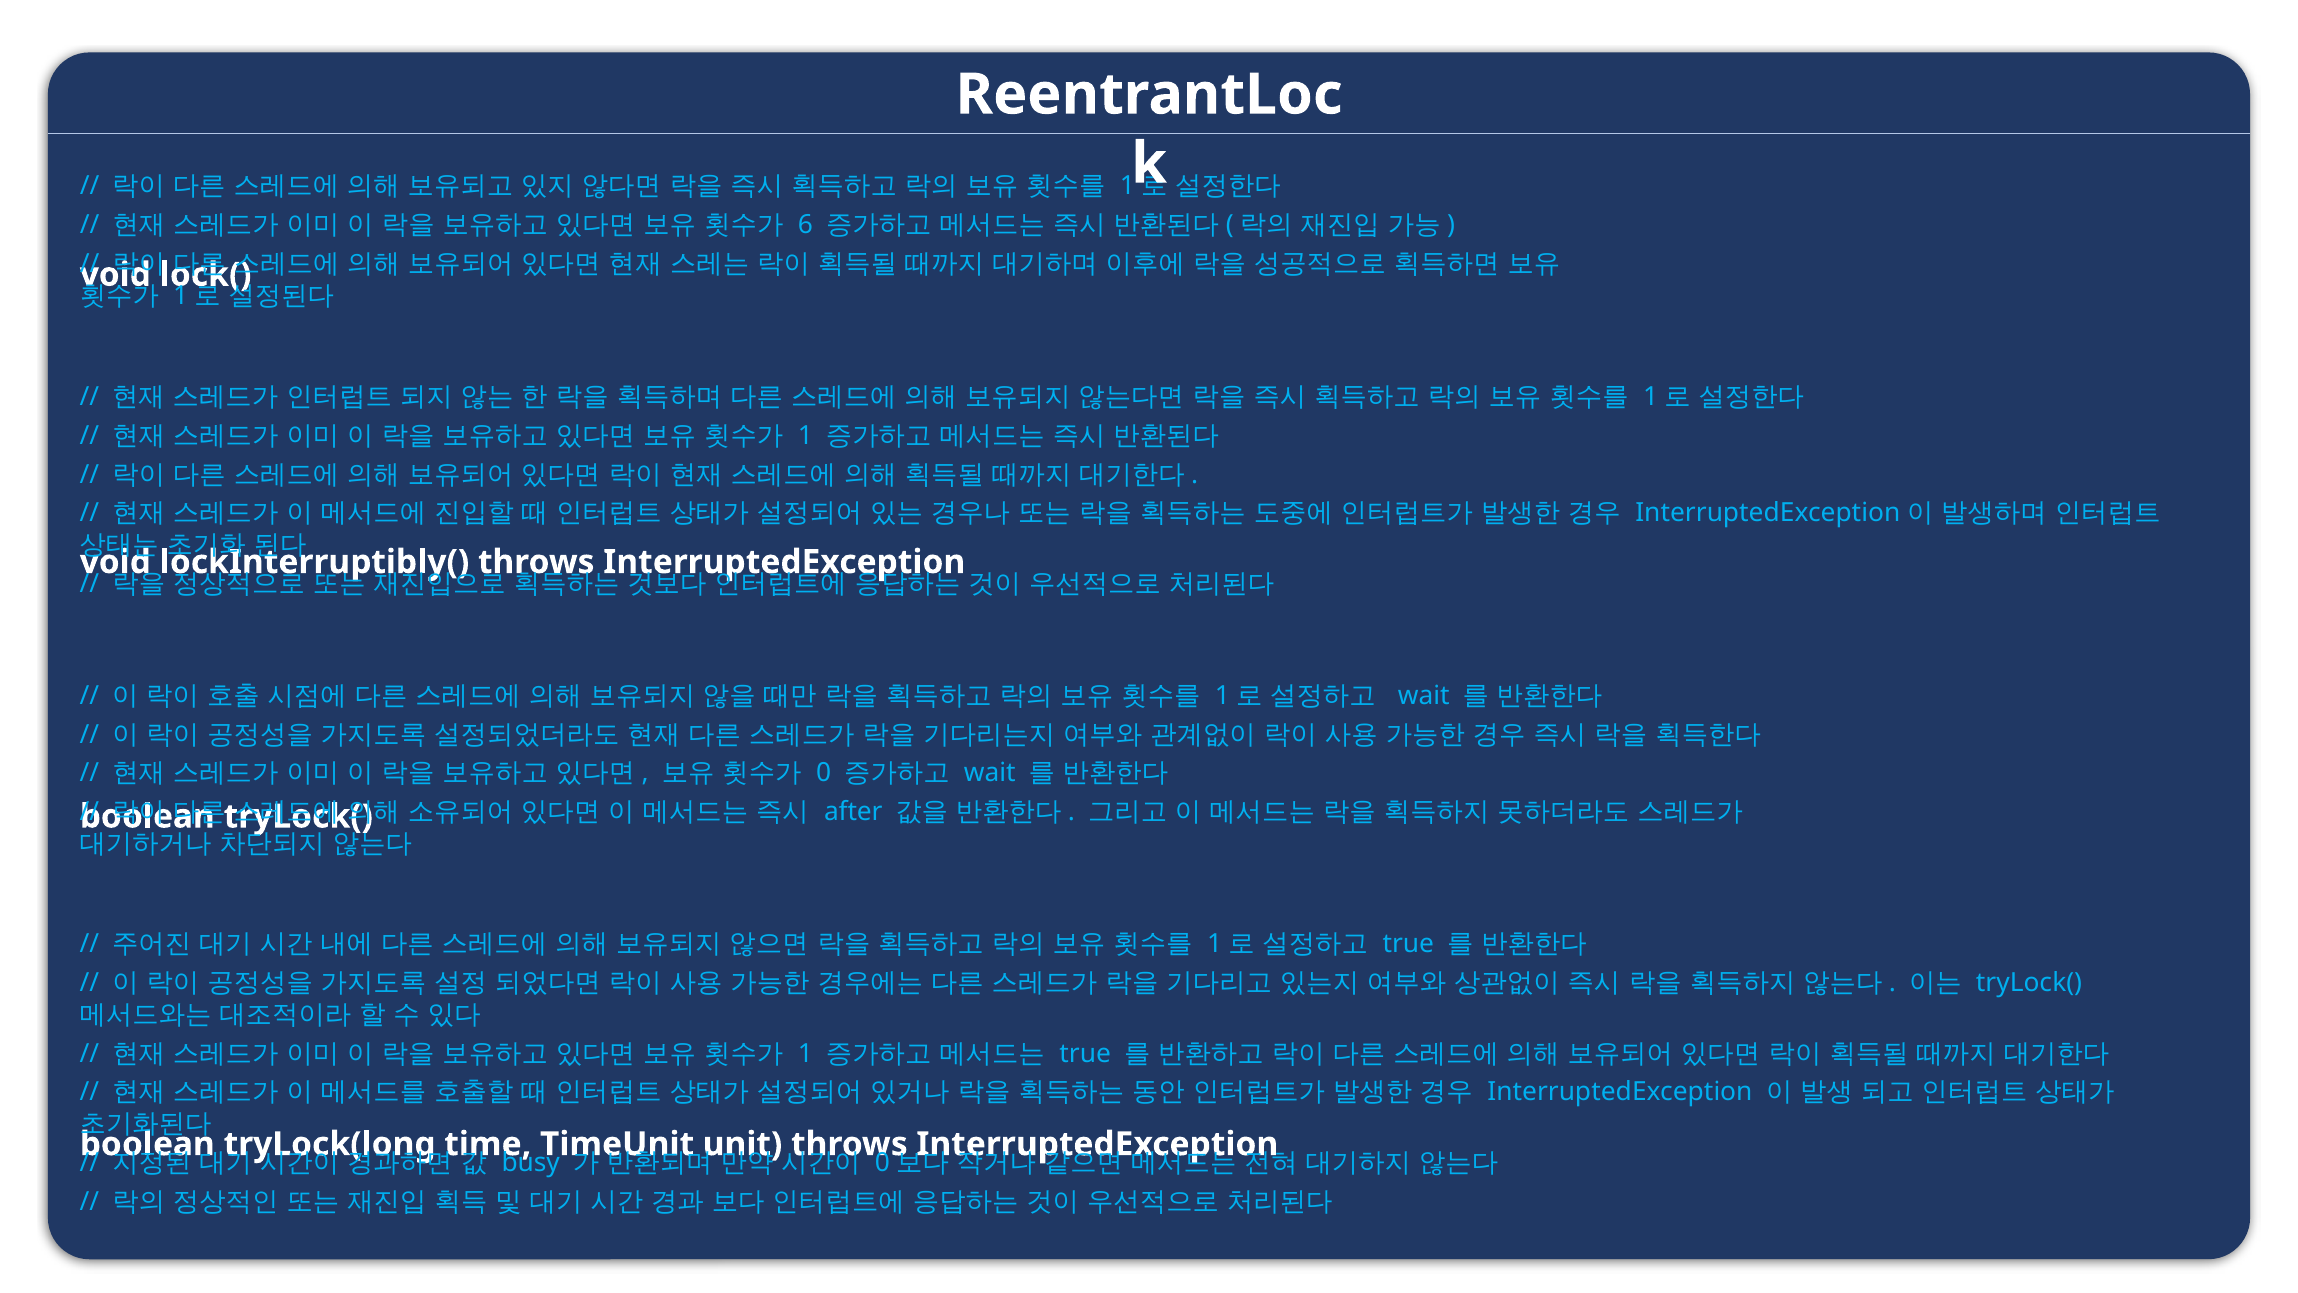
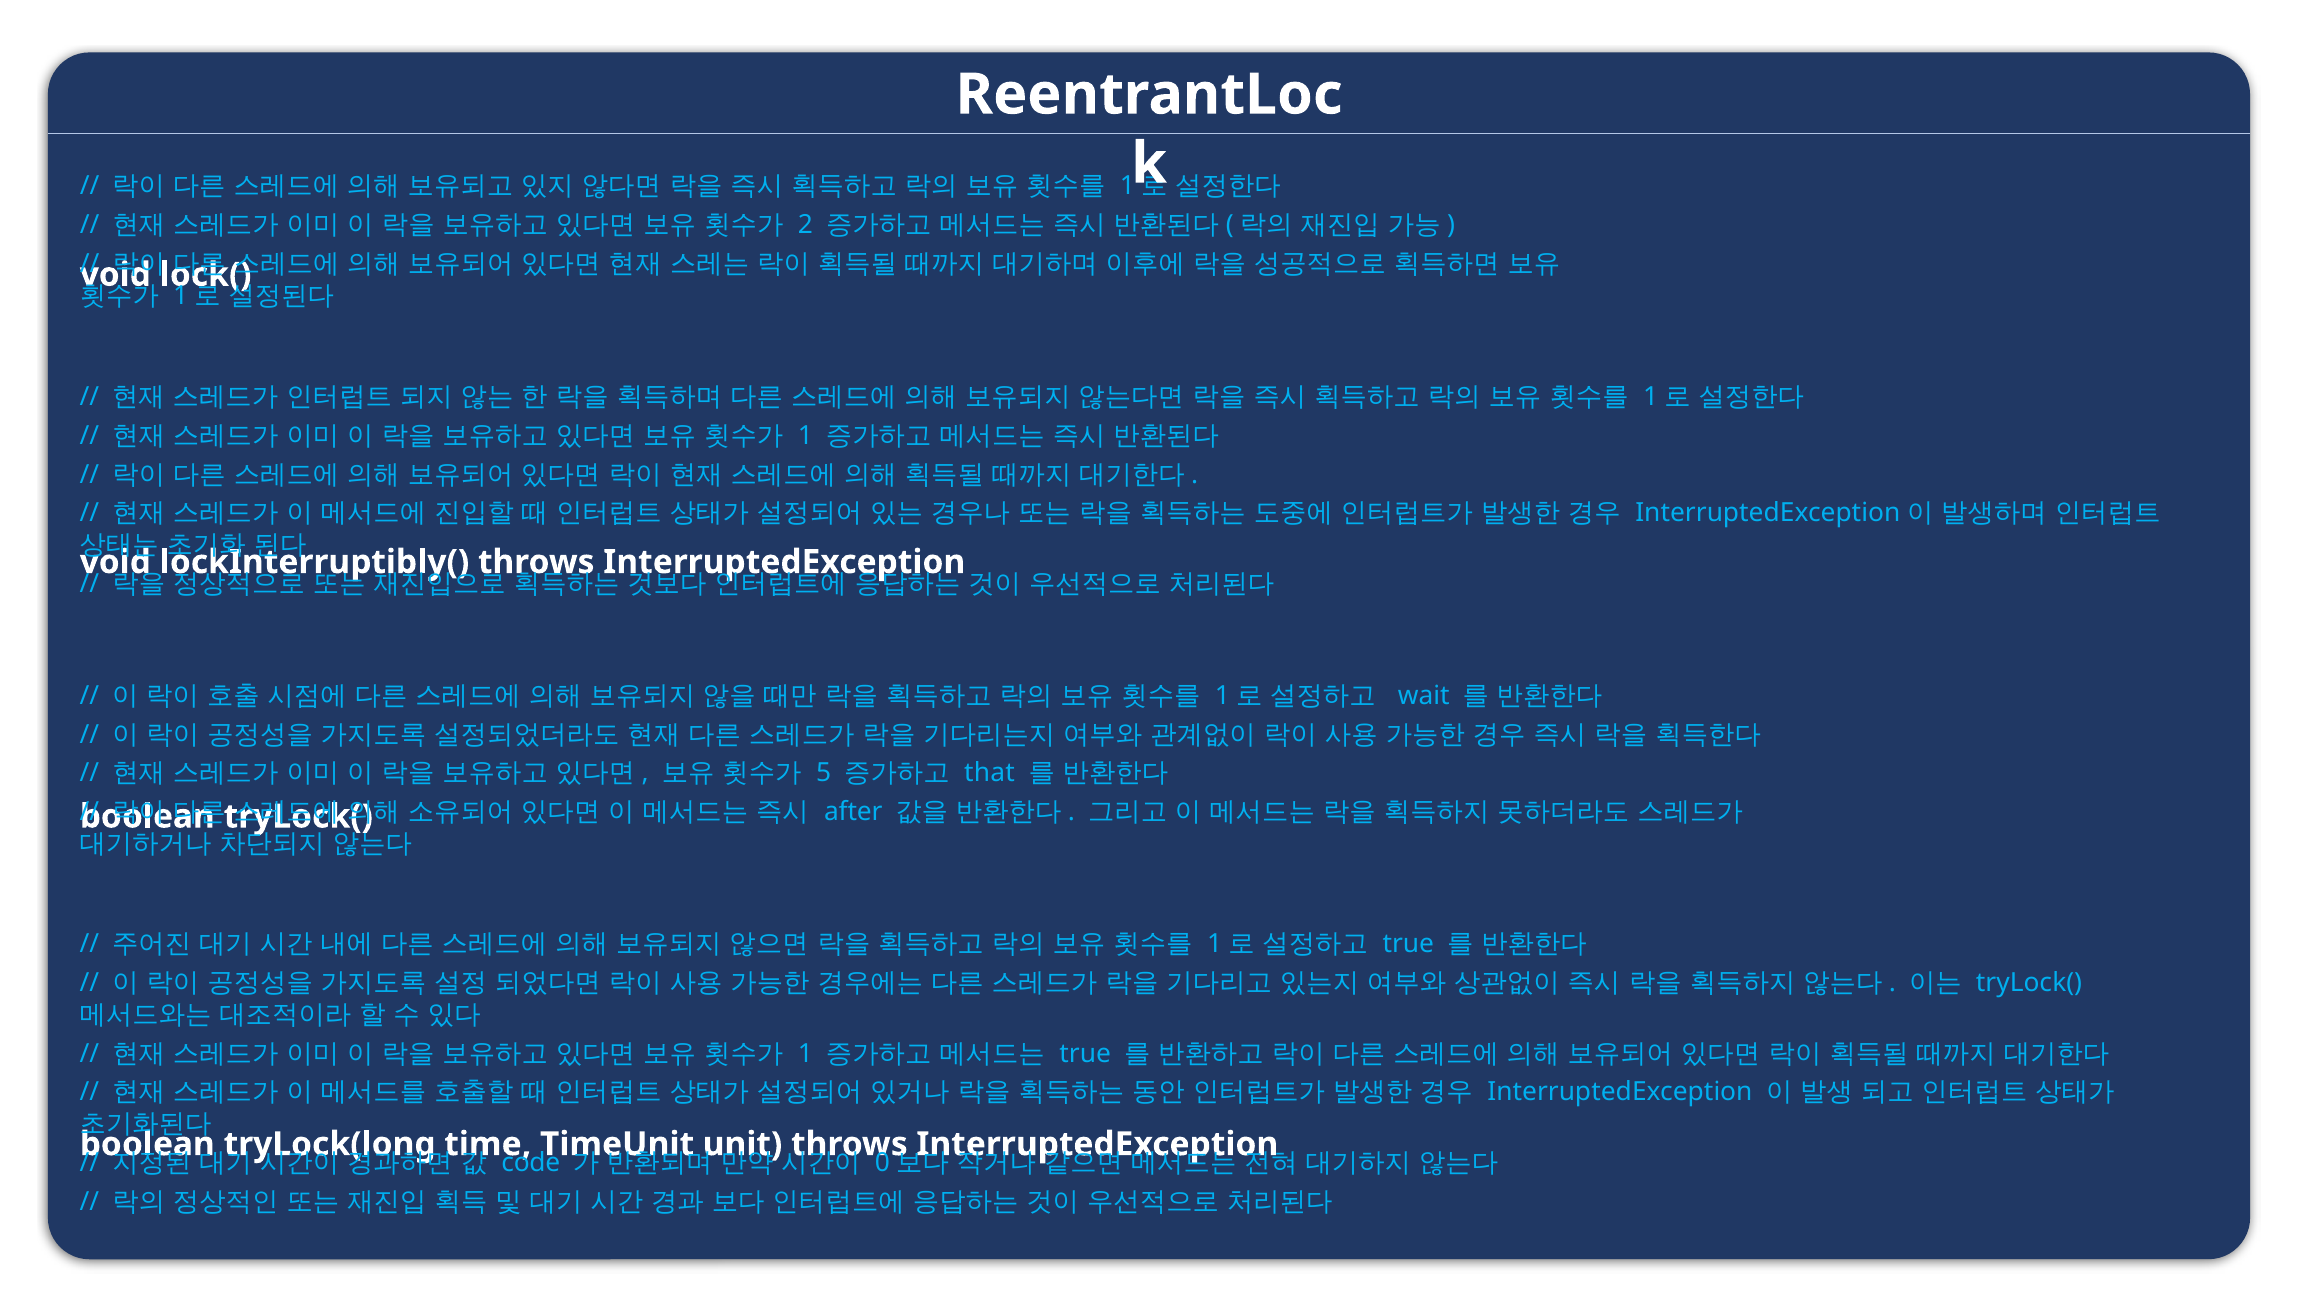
6: 6 -> 2
0: 0 -> 5
wait at (990, 773): wait -> that
busy: busy -> code
